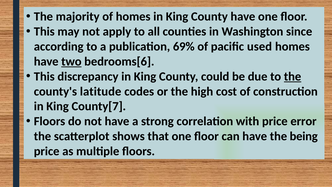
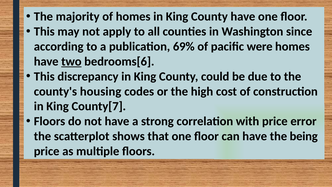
used: used -> were
the at (293, 76) underline: present -> none
latitude: latitude -> housing
